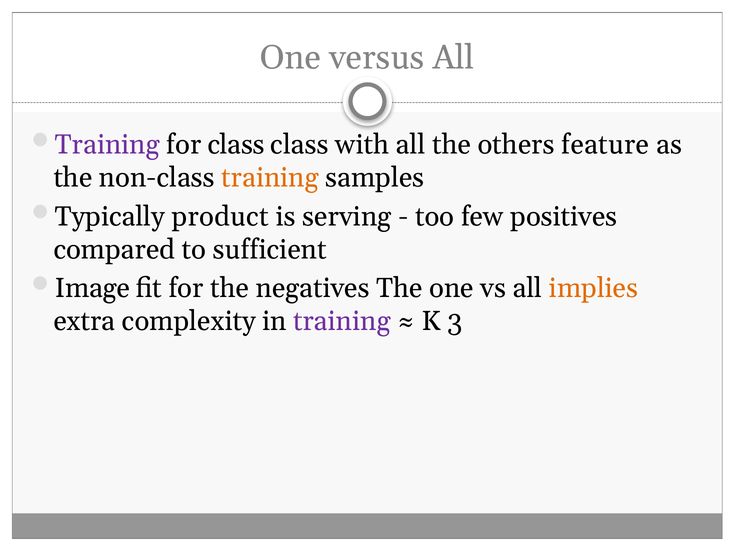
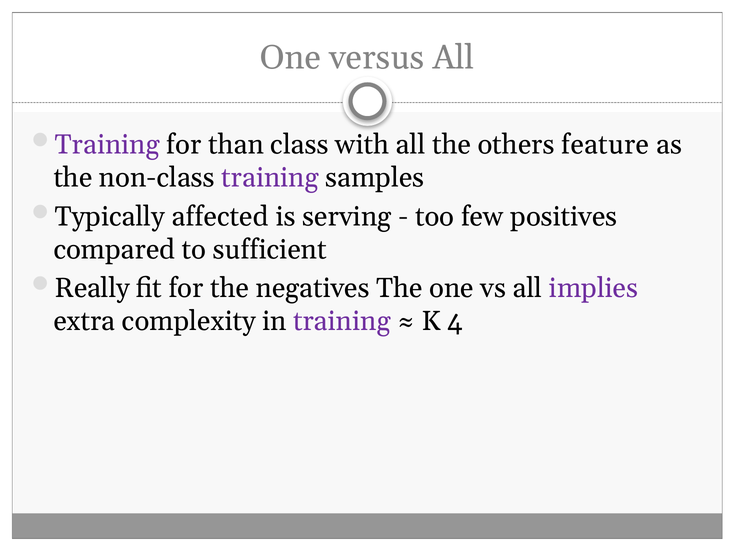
for class: class -> than
training at (270, 178) colour: orange -> purple
product: product -> affected
Image: Image -> Really
implies colour: orange -> purple
3: 3 -> 4
